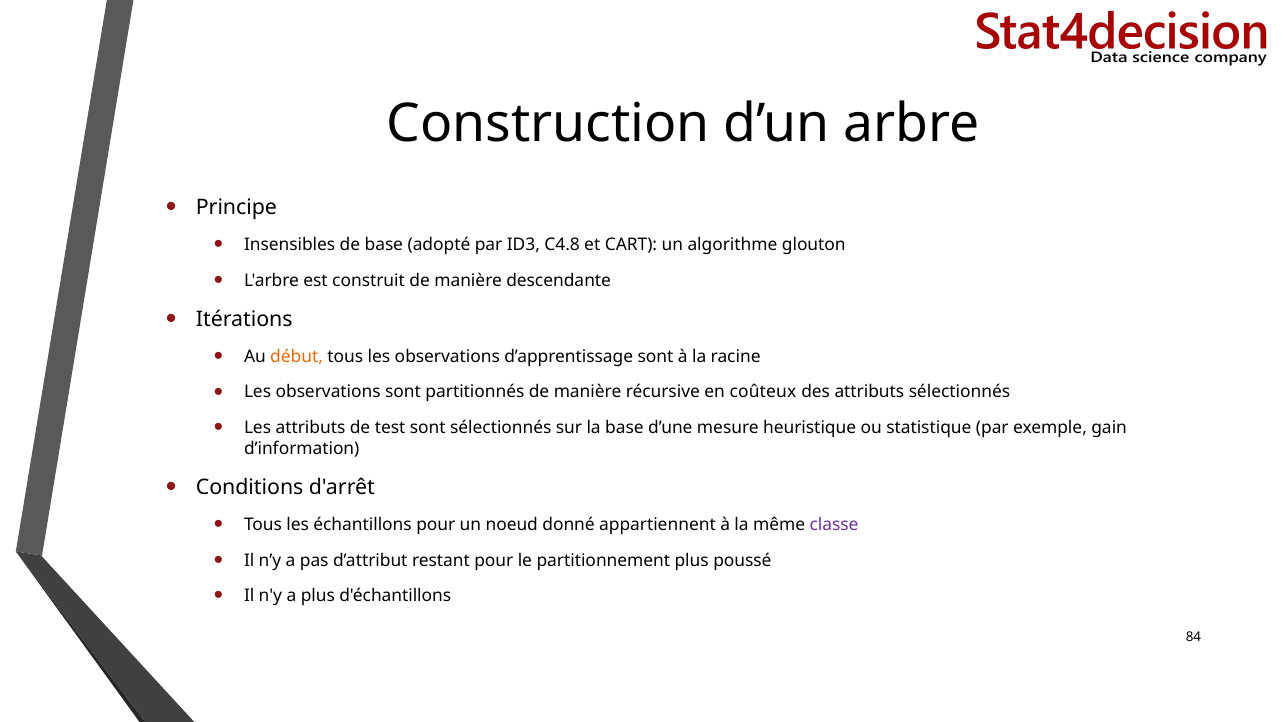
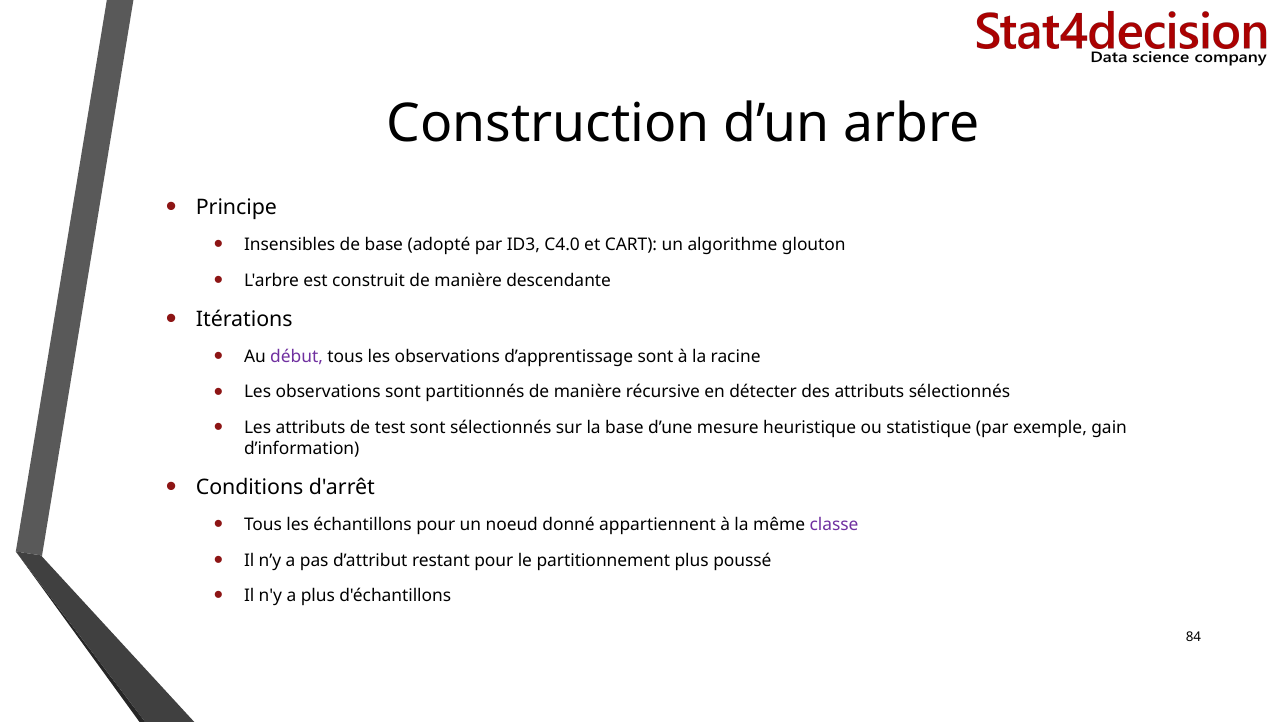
C4.8: C4.8 -> C4.0
début colour: orange -> purple
coûteux: coûteux -> détecter
